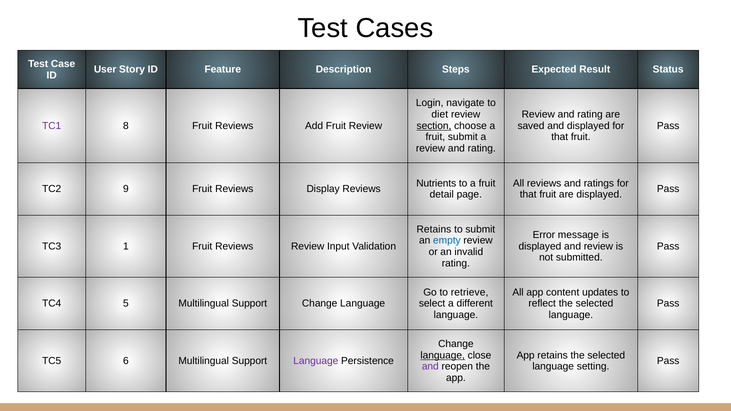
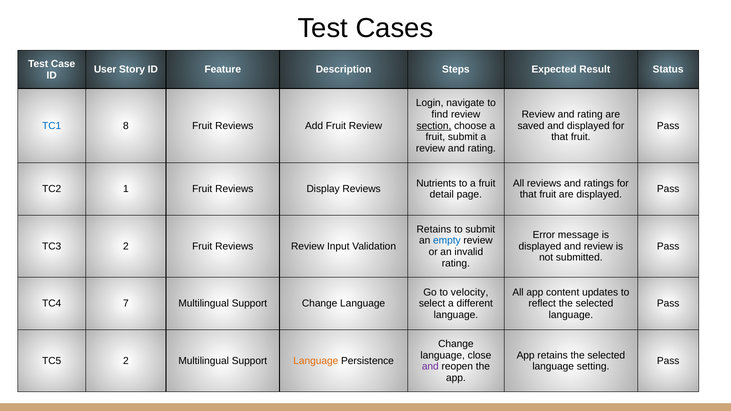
diet: diet -> find
TC1 colour: purple -> blue
9: 9 -> 1
TC3 1: 1 -> 2
retrieve: retrieve -> velocity
5: 5 -> 7
language at (443, 355) underline: present -> none
TC5 6: 6 -> 2
Language at (316, 361) colour: purple -> orange
